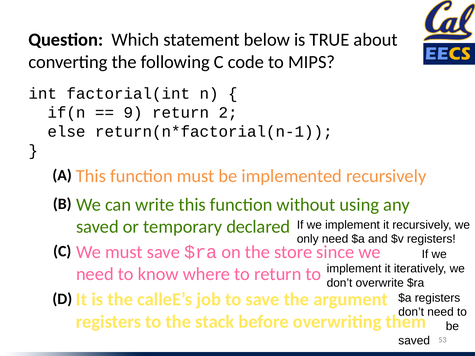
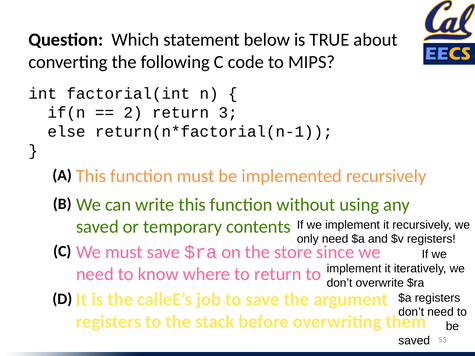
9: 9 -> 2
2: 2 -> 3
declared: declared -> contents
